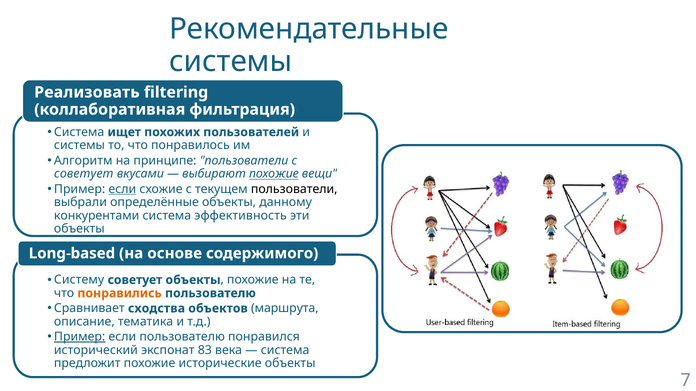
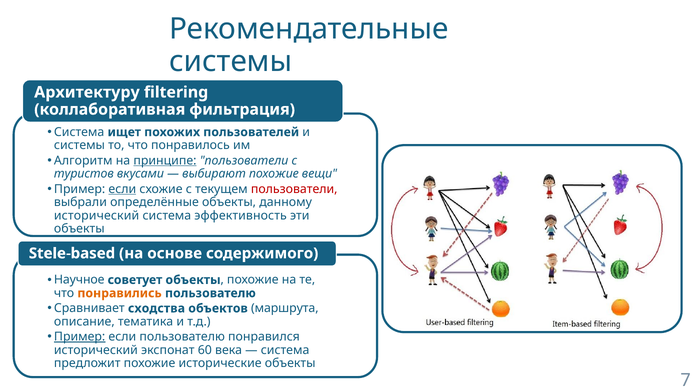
Реализовать: Реализовать -> Архитектуру
принципе underline: none -> present
советует at (84, 174): советует -> туристов
похожие at (274, 174) underline: present -> none
пользователи at (294, 189) colour: black -> red
конкурентами at (97, 216): конкурентами -> исторический
Long-based: Long-based -> Stele-based
Систему: Систему -> Научное
83: 83 -> 60
